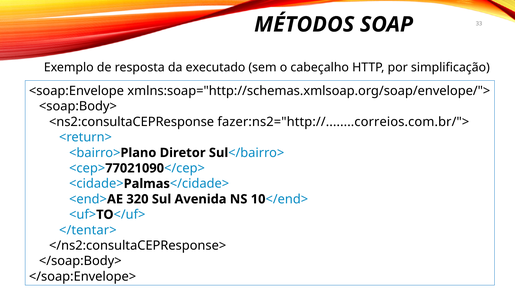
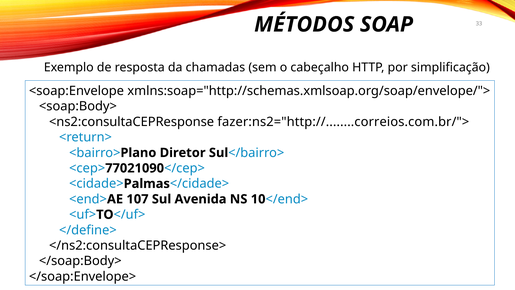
executado: executado -> chamadas
320: 320 -> 107
</tentar>: </tentar> -> </define>
